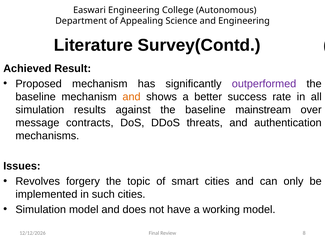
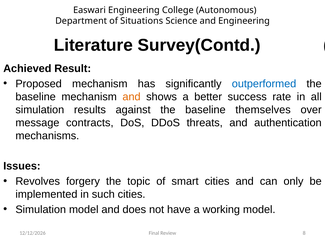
Appealing: Appealing -> Situations
outperformed colour: purple -> blue
mainstream: mainstream -> themselves
